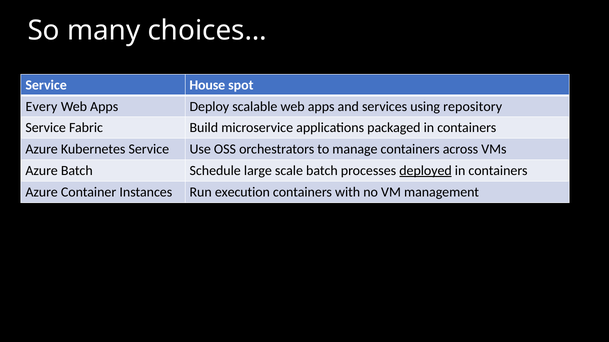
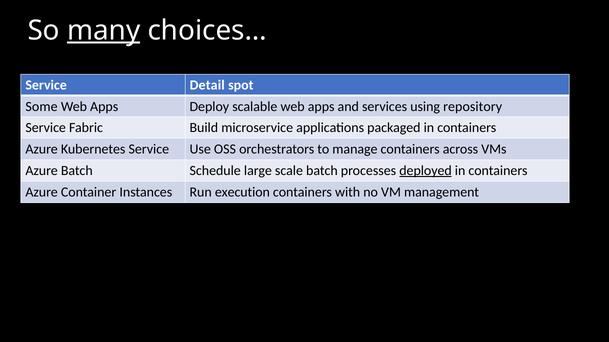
many underline: none -> present
House: House -> Detail
Every: Every -> Some
